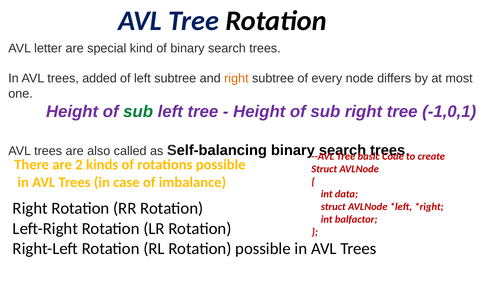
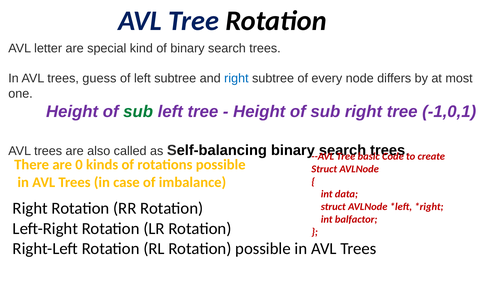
added: added -> guess
right at (236, 78) colour: orange -> blue
2: 2 -> 0
